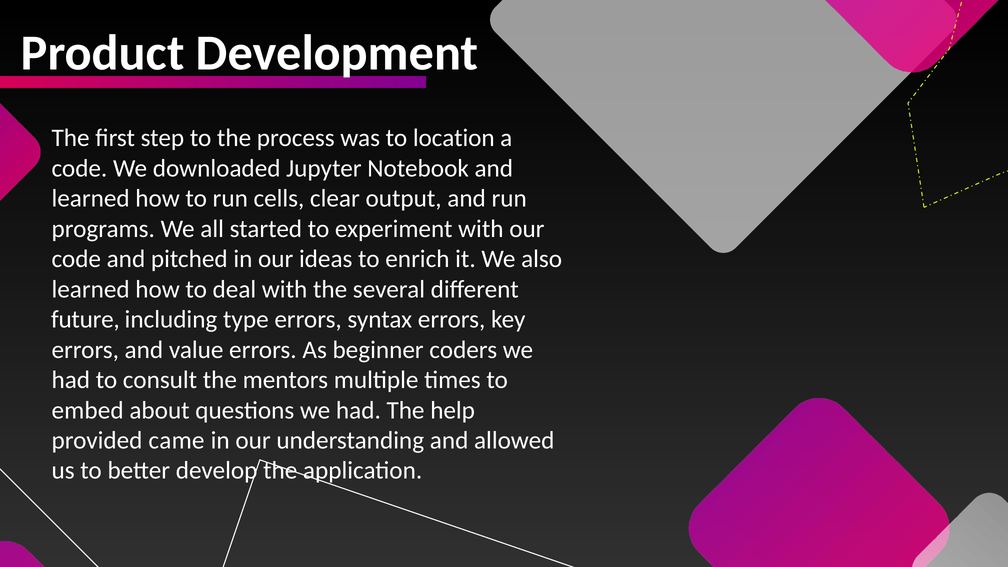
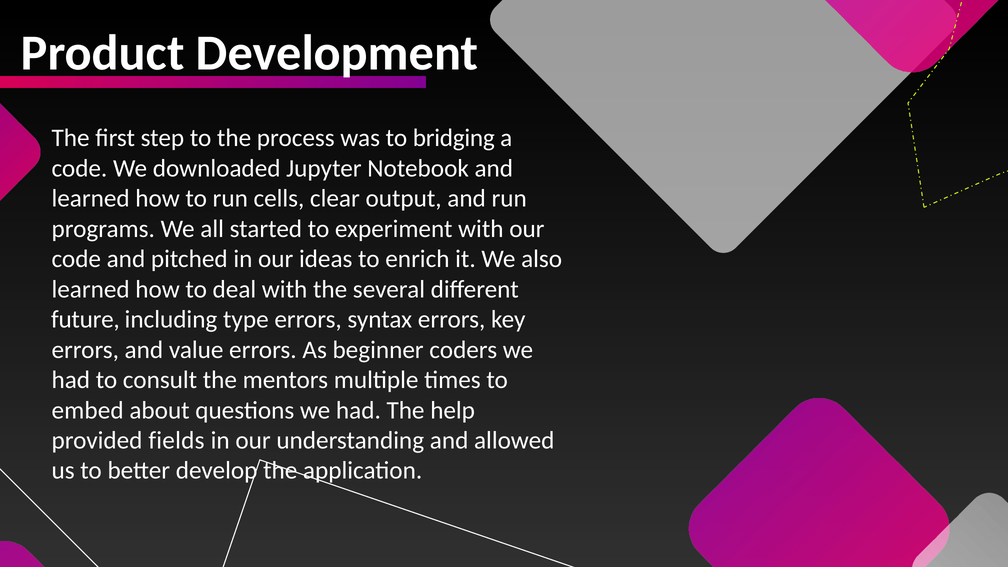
location: location -> bridging
came: came -> fields
